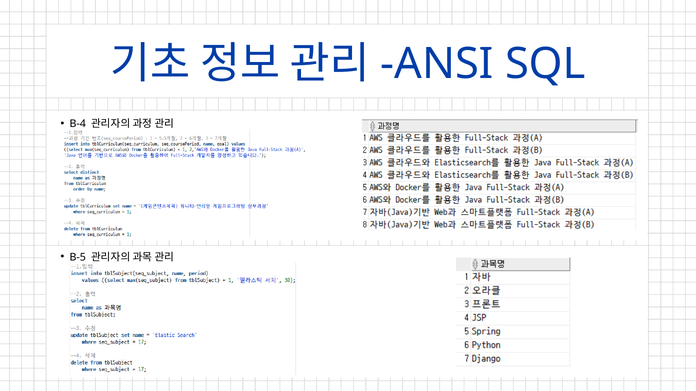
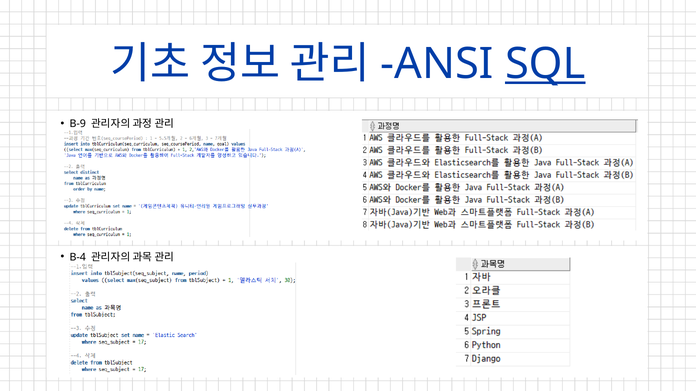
SQL underline: none -> present
B-4: B-4 -> B-9
B-5: B-5 -> B-4
